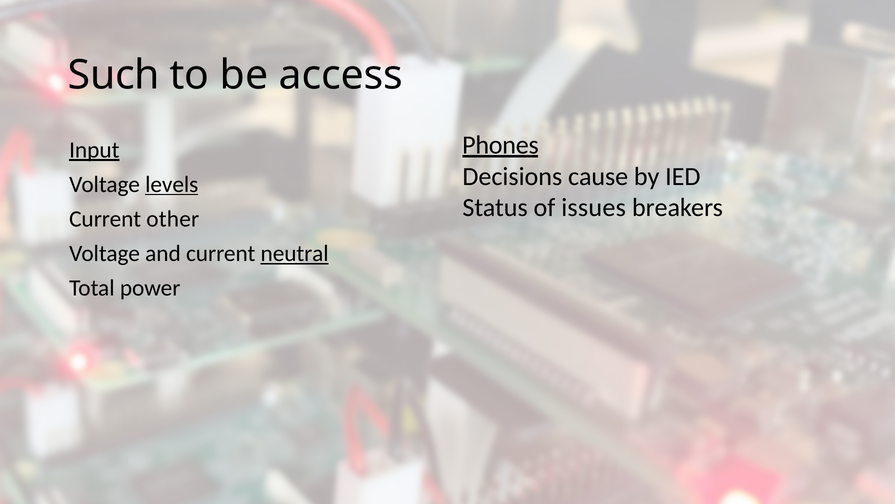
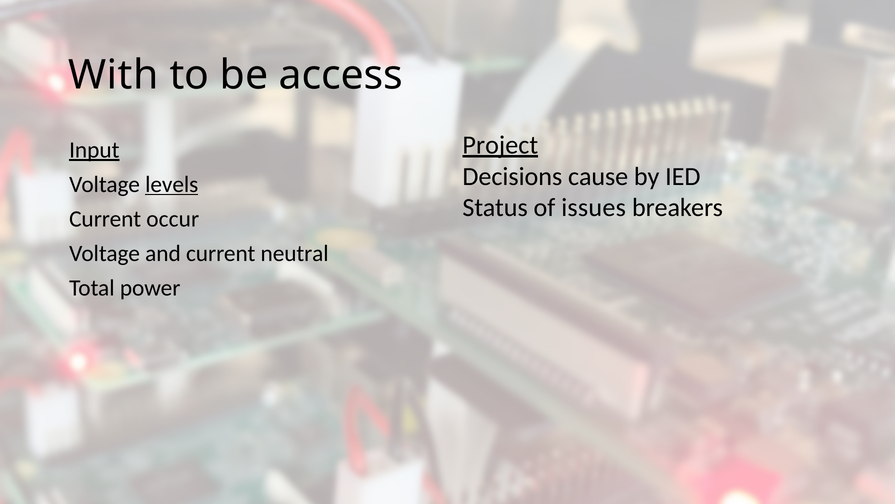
Such: Such -> With
Phones: Phones -> Project
other: other -> occur
neutral underline: present -> none
